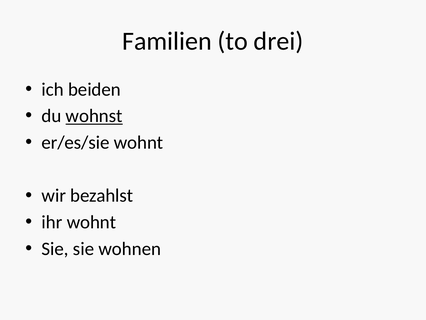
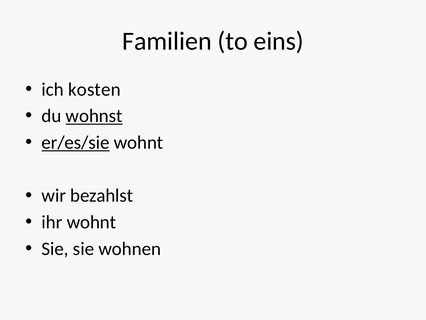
drei: drei -> eins
beiden: beiden -> kosten
er/es/sie underline: none -> present
